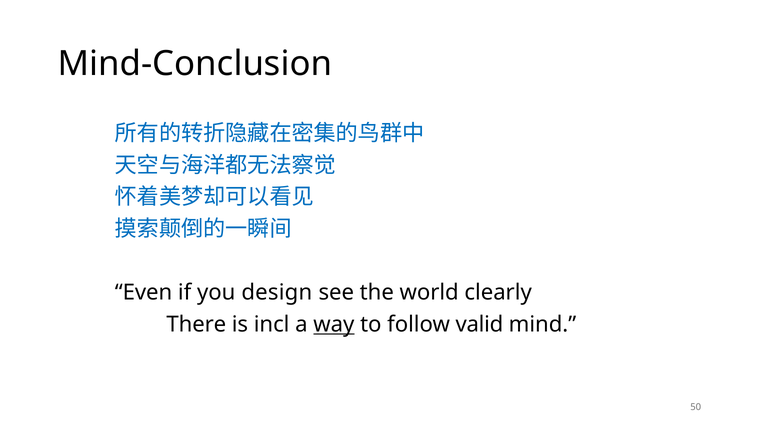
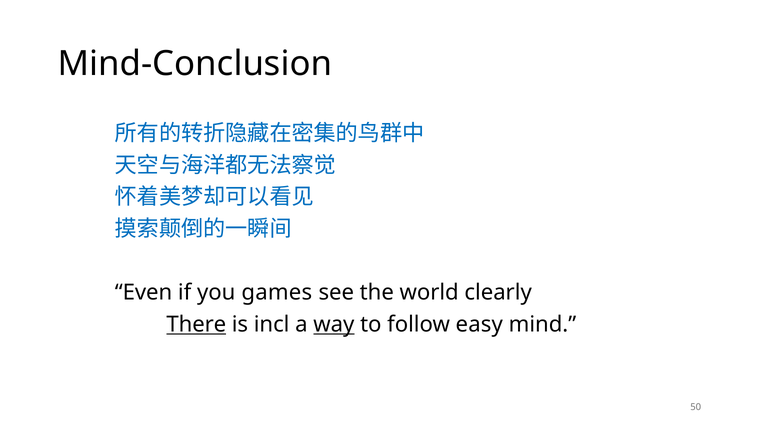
design: design -> games
There underline: none -> present
valid: valid -> easy
